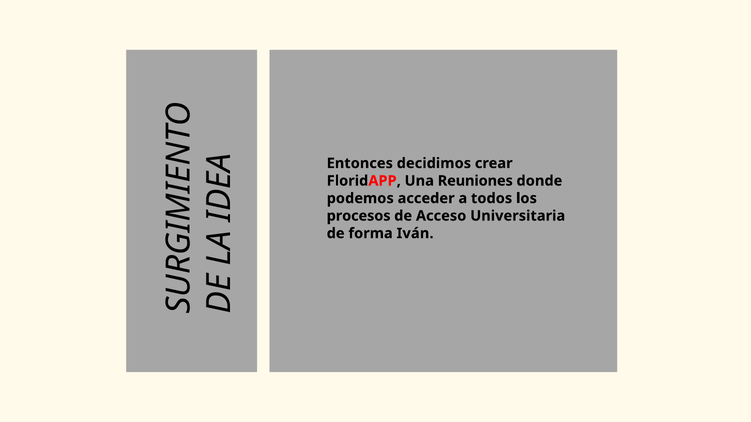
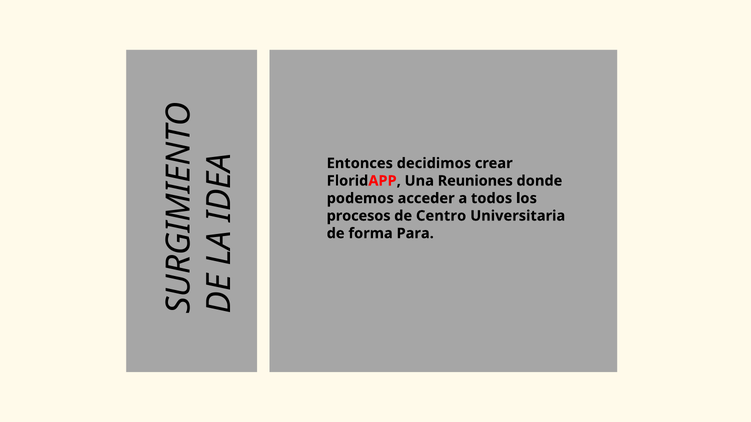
Acceso: Acceso -> Centro
Iván: Iván -> Para
